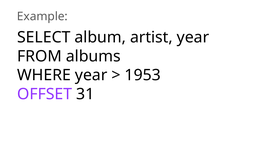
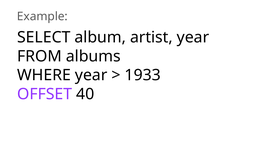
1953: 1953 -> 1933
31: 31 -> 40
